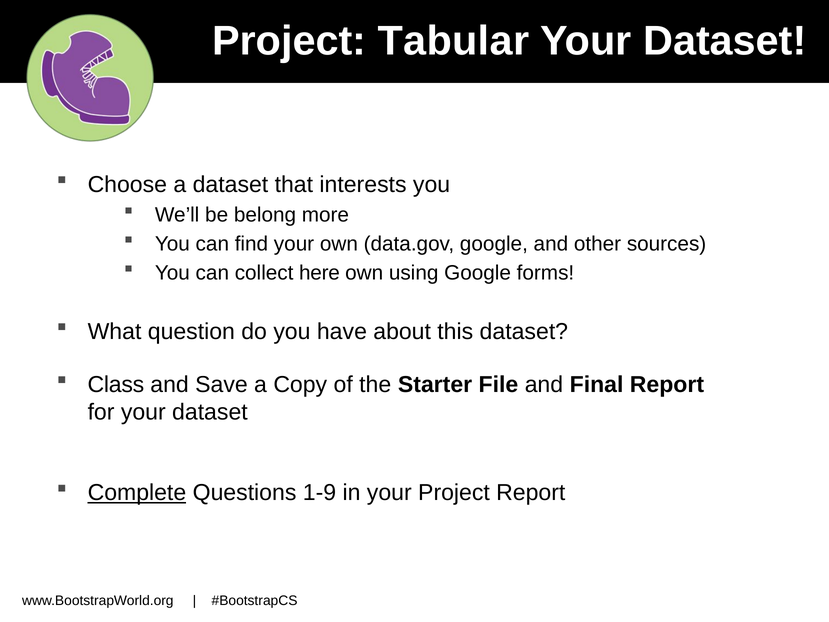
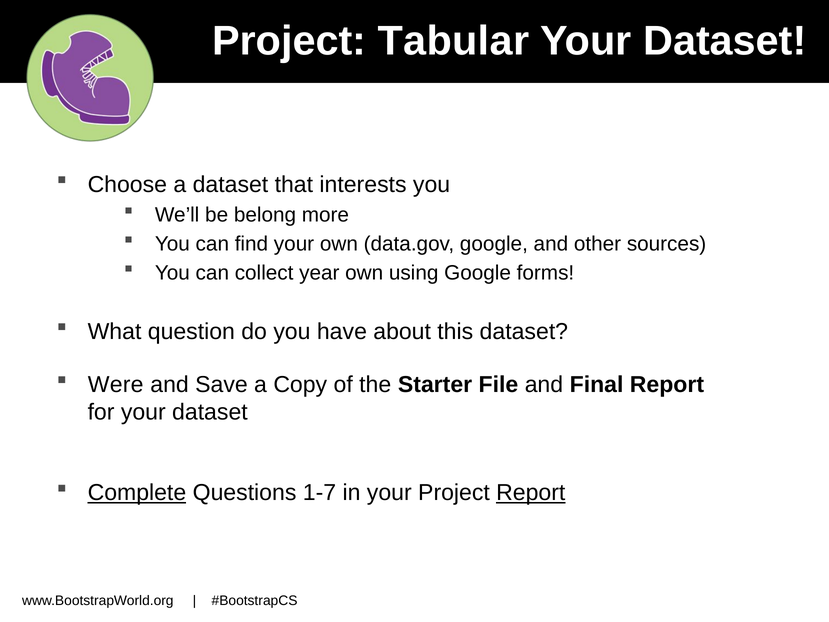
here: here -> year
Class: Class -> Were
1-9: 1-9 -> 1-7
Report at (531, 493) underline: none -> present
